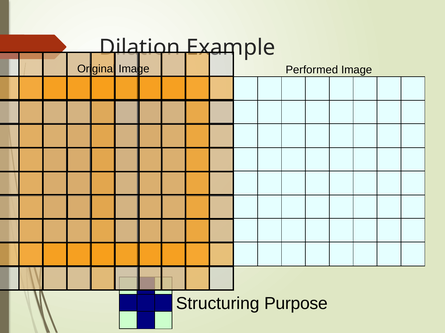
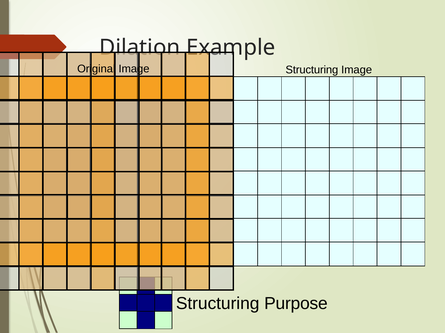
Image Performed: Performed -> Structuring
